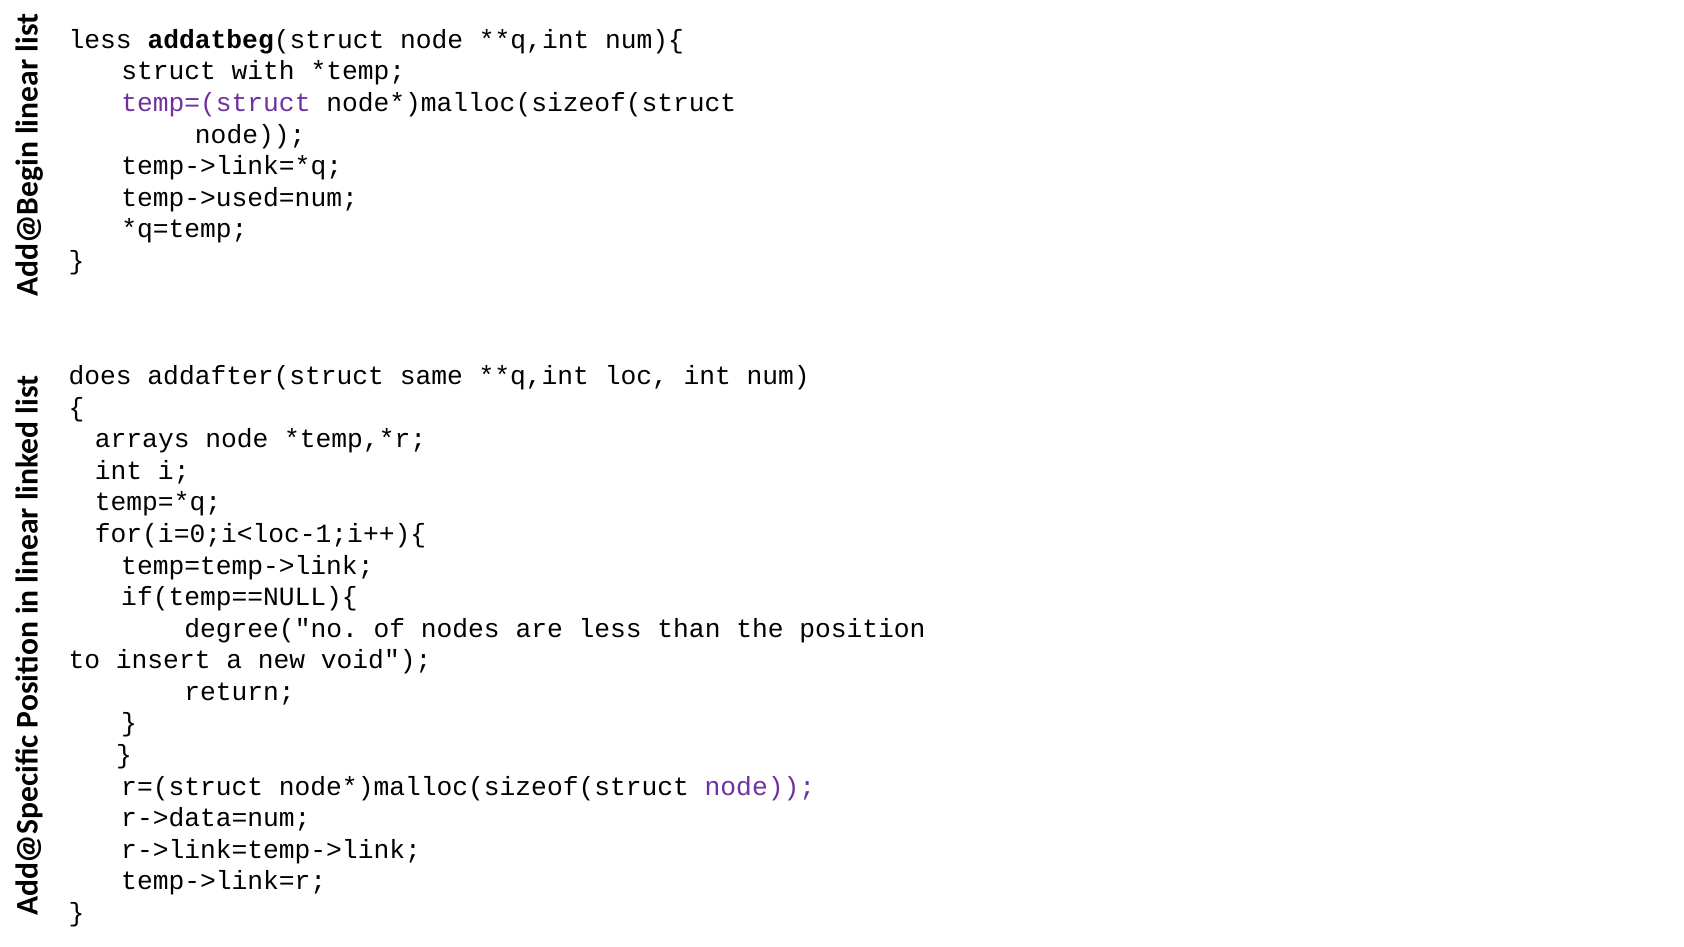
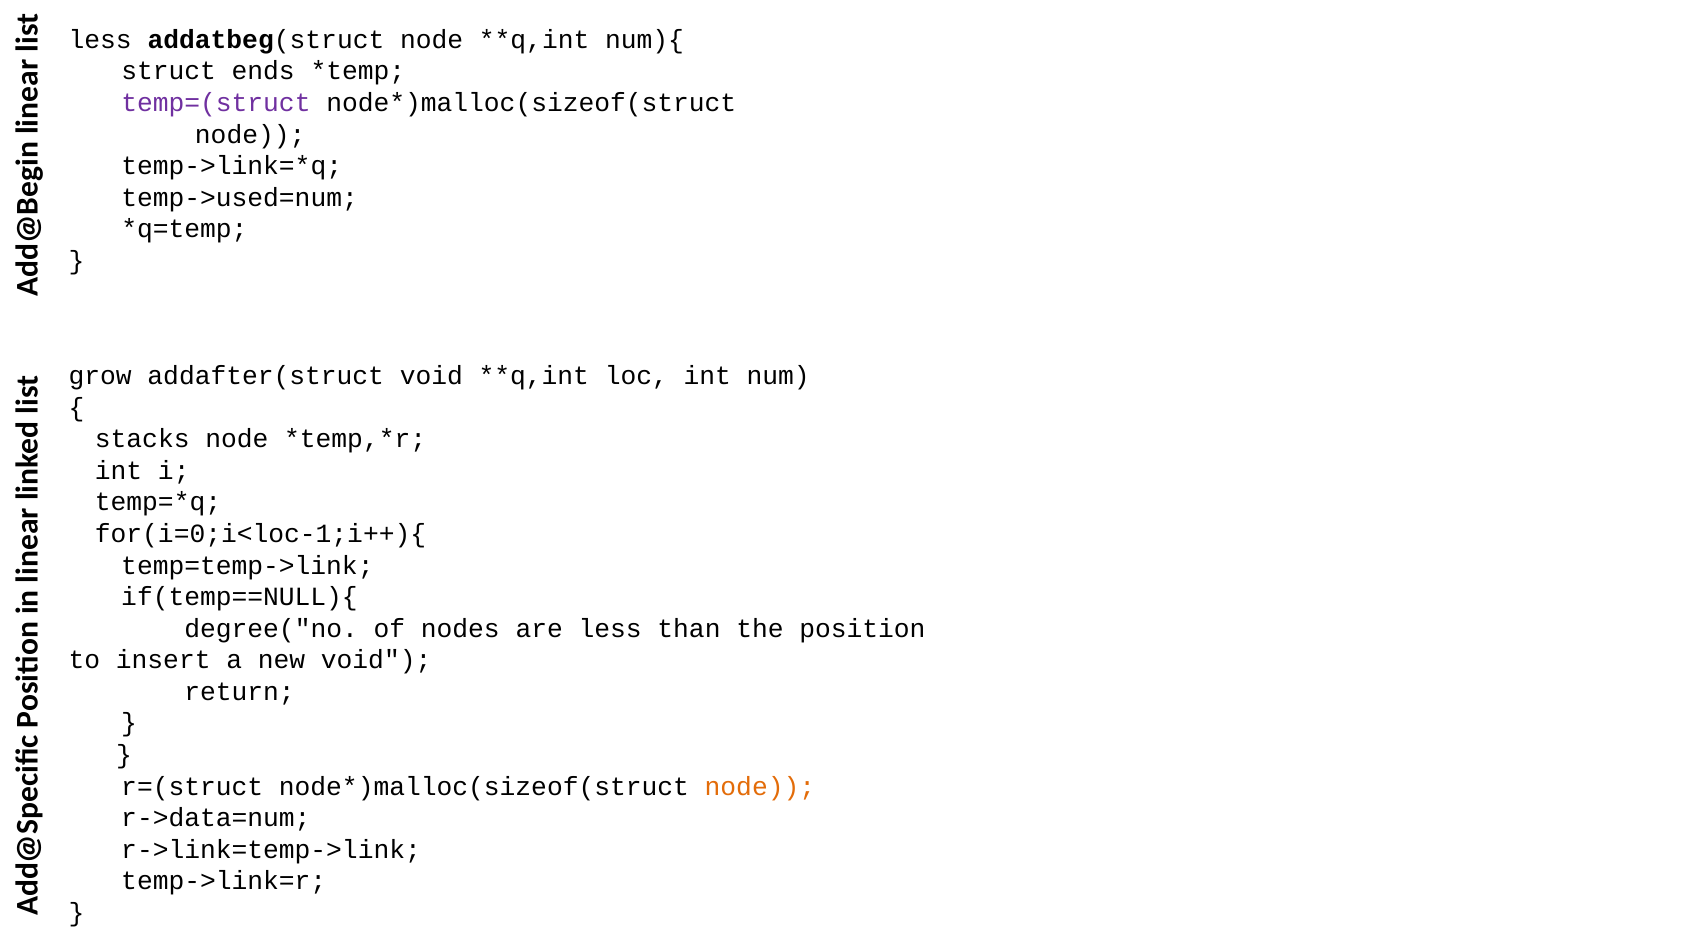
with: with -> ends
does: does -> grow
addafter(struct same: same -> void
arrays: arrays -> stacks
node at (760, 787) colour: purple -> orange
